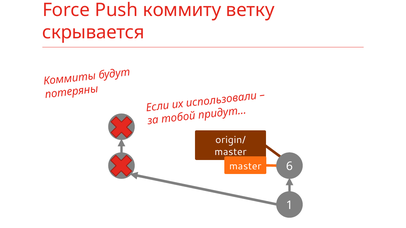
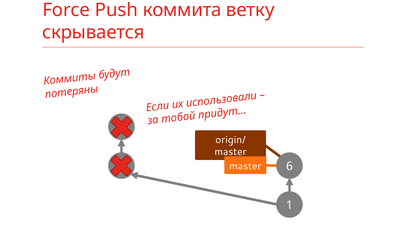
коммиту: коммиту -> коммита
